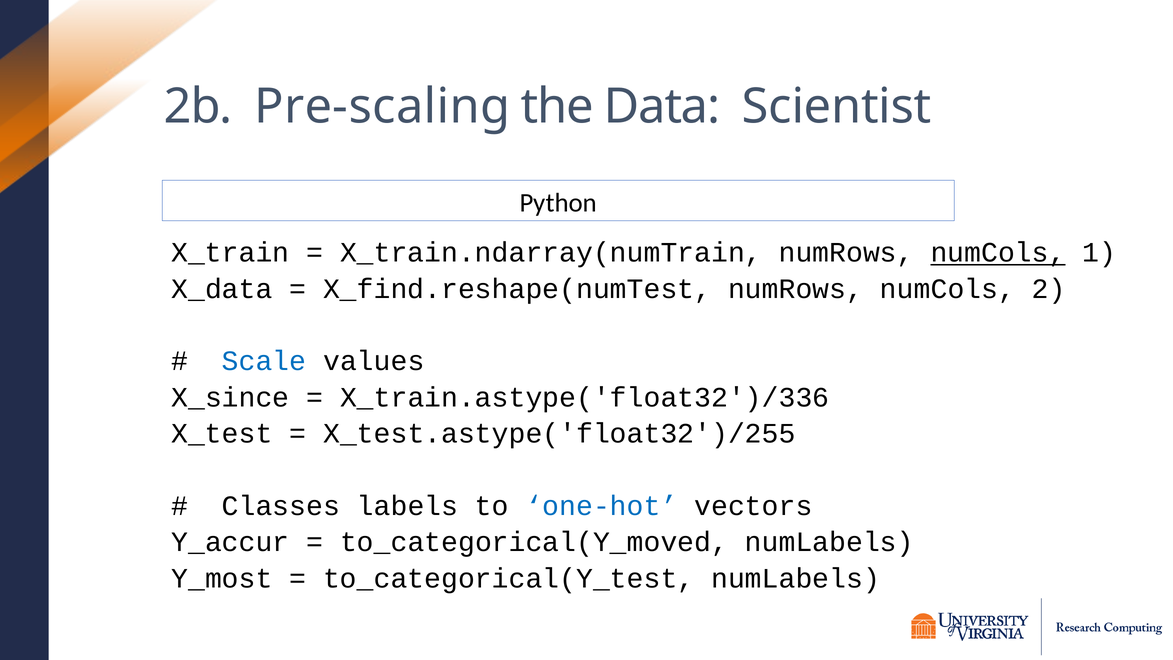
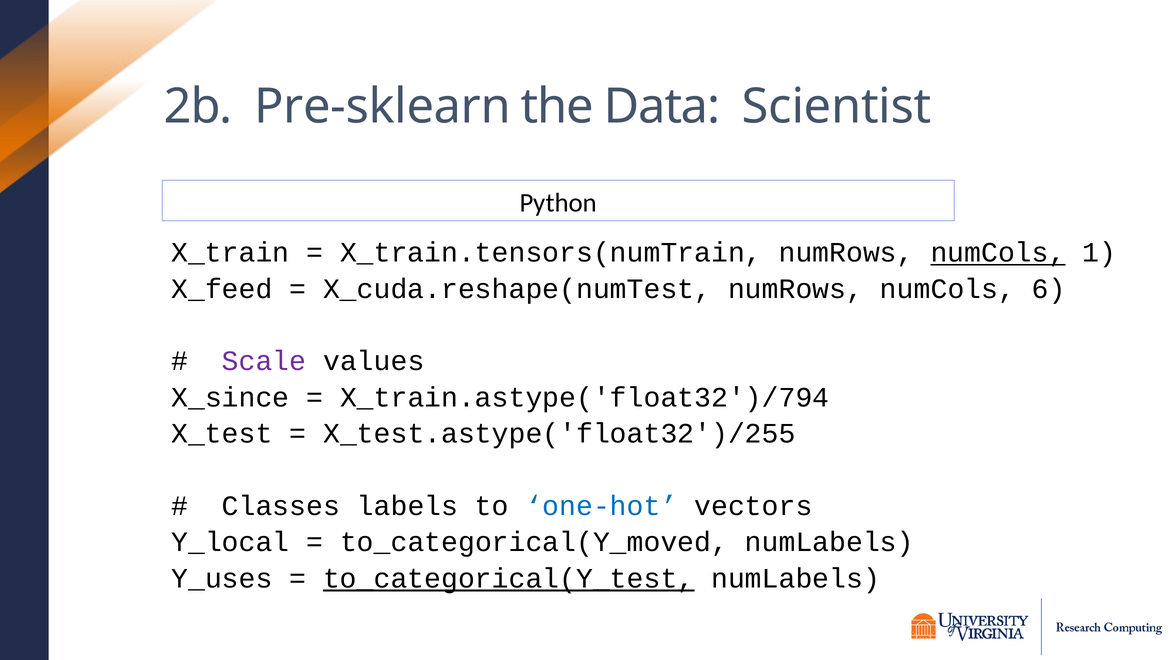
Pre-scaling: Pre-scaling -> Pre-sklearn
X_train.ndarray(numTrain: X_train.ndarray(numTrain -> X_train.tensors(numTrain
X_data: X_data -> X_feed
X_find.reshape(numTest: X_find.reshape(numTest -> X_cuda.reshape(numTest
2: 2 -> 6
Scale colour: blue -> purple
X_train.astype('float32')/336: X_train.astype('float32')/336 -> X_train.astype('float32')/794
Y_accur: Y_accur -> Y_local
Y_most: Y_most -> Y_uses
to_categorical(Y_test underline: none -> present
